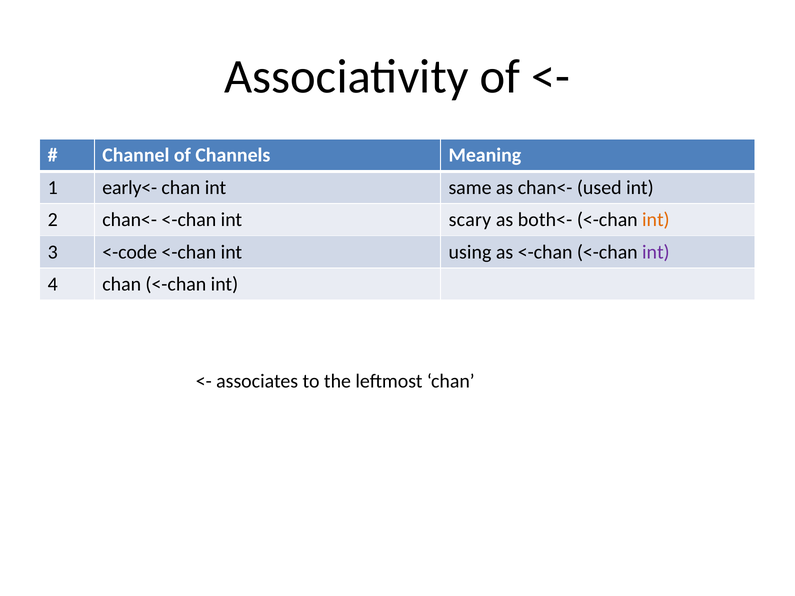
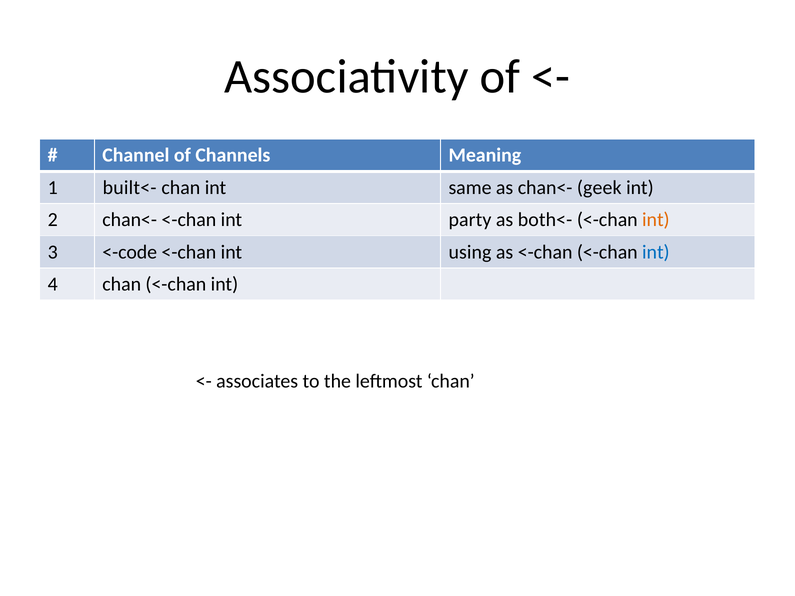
early<-: early<- -> built<-
used: used -> geek
scary: scary -> party
int at (656, 252) colour: purple -> blue
